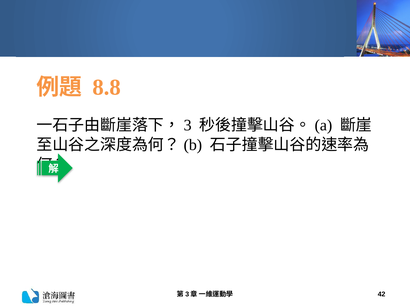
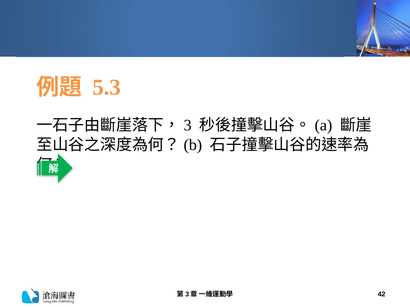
8.8: 8.8 -> 5.3
